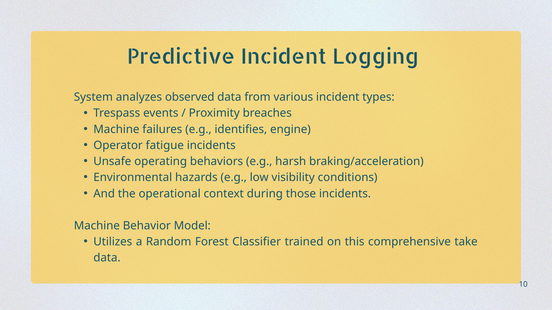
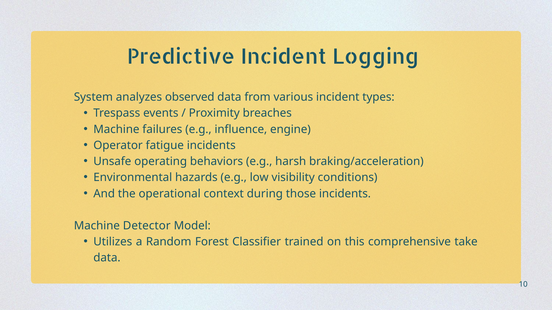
identifies: identifies -> influence
Behavior: Behavior -> Detector
